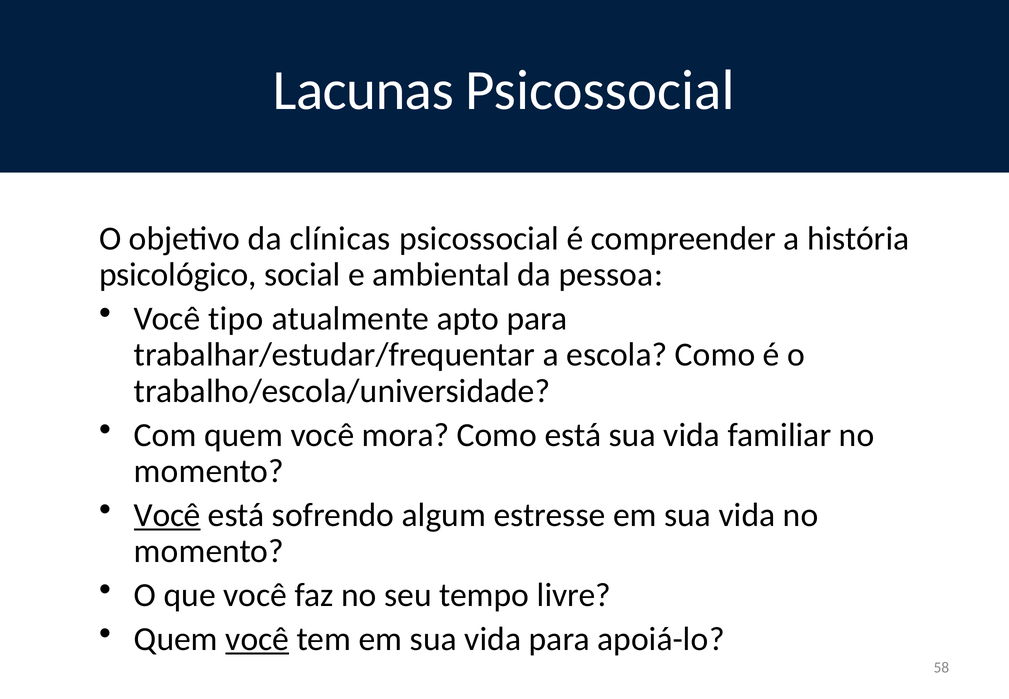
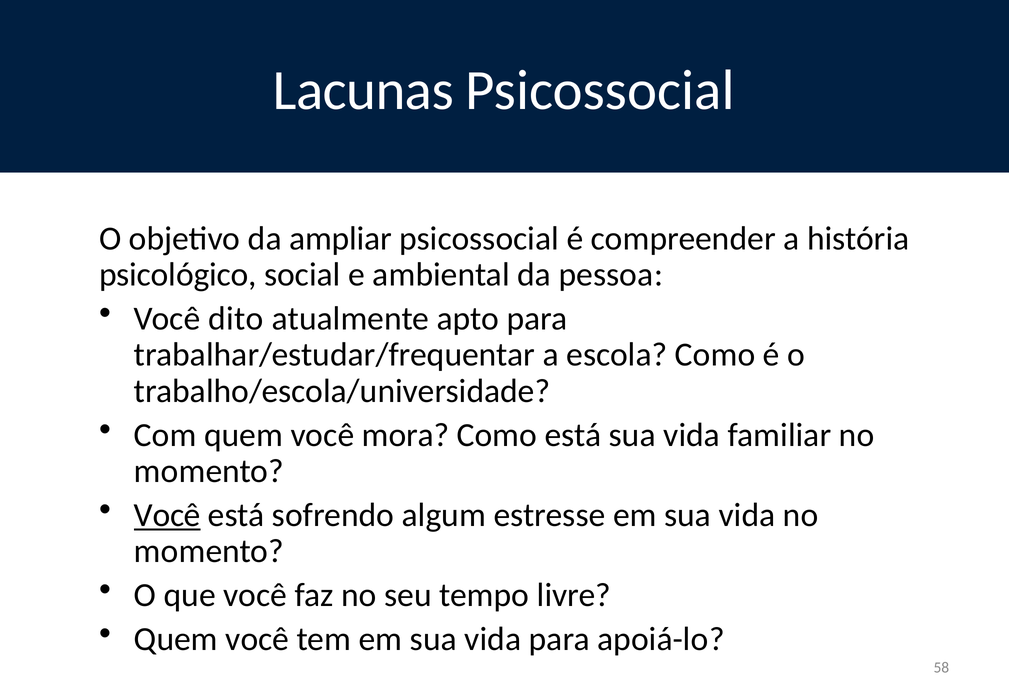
clínicas: clínicas -> ampliar
tipo: tipo -> dito
você at (257, 638) underline: present -> none
